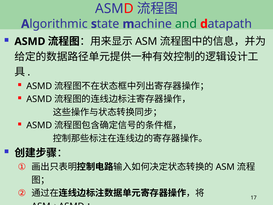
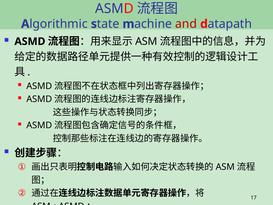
and colour: green -> red
